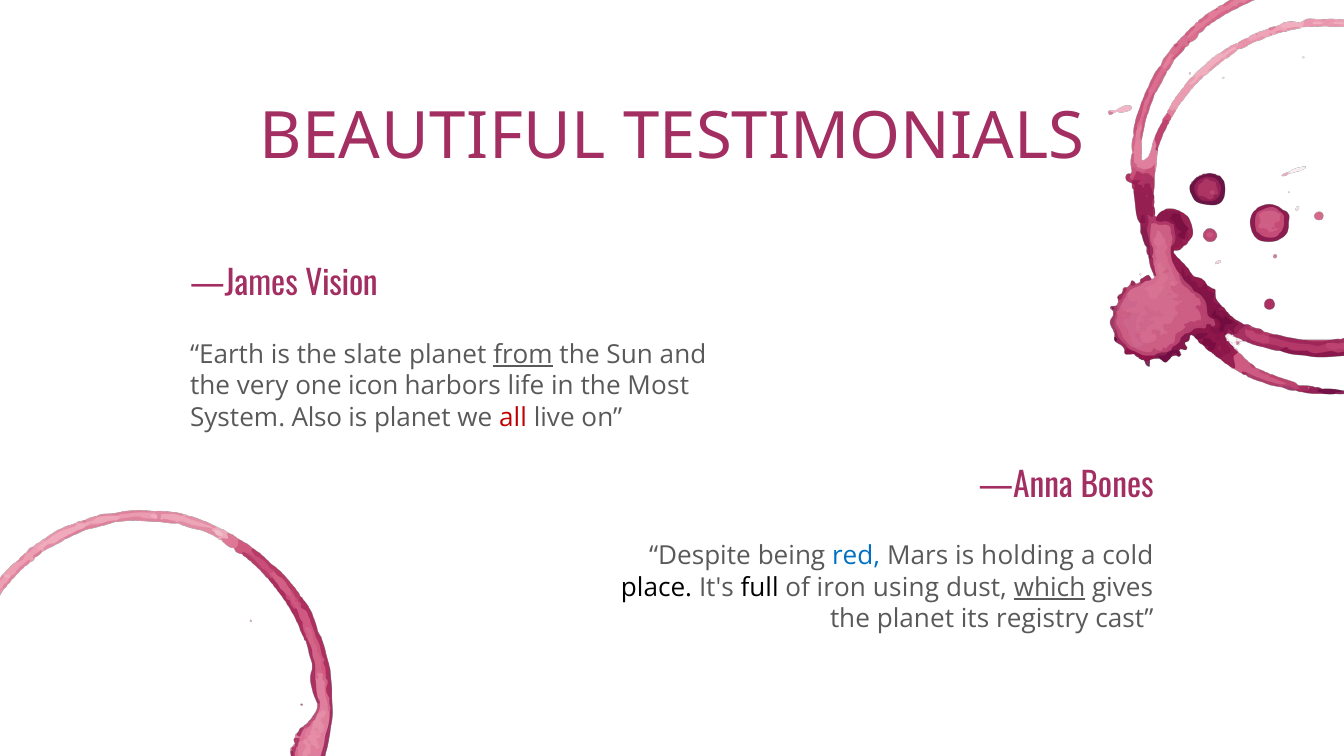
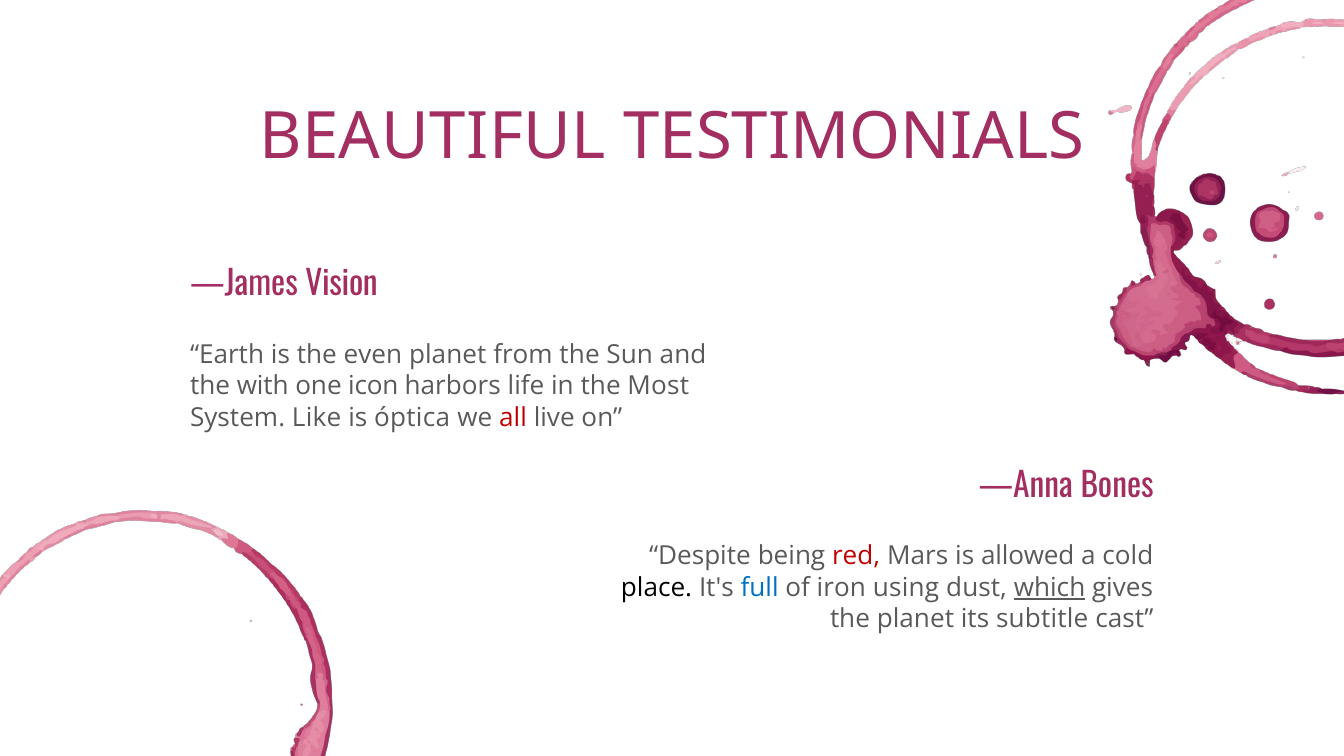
slate: slate -> even
from underline: present -> none
very: very -> with
Also: Also -> Like
is planet: planet -> óptica
red colour: blue -> red
holding: holding -> allowed
full colour: black -> blue
registry: registry -> subtitle
